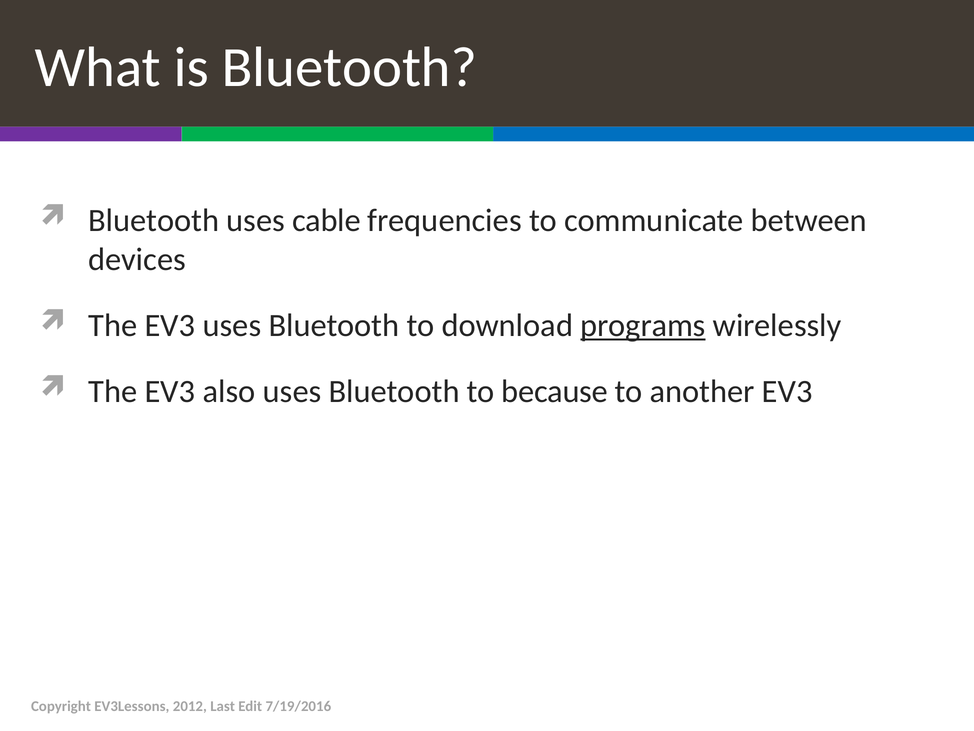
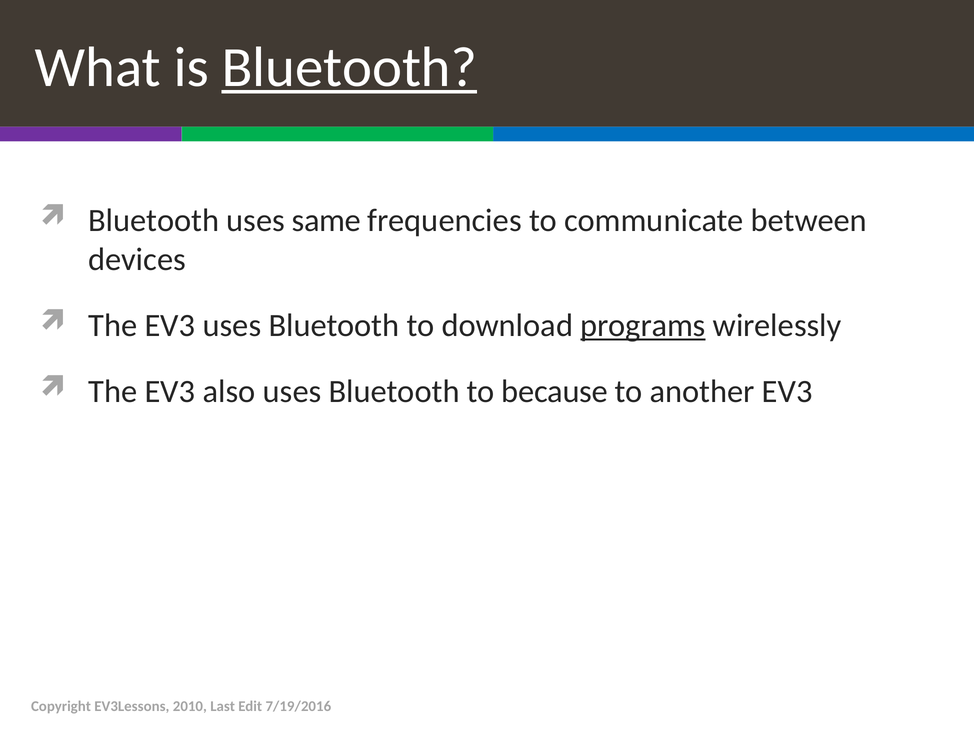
Bluetooth at (349, 67) underline: none -> present
cable: cable -> same
2012: 2012 -> 2010
